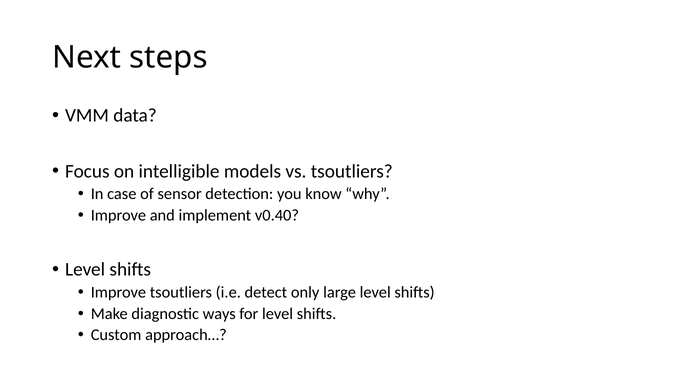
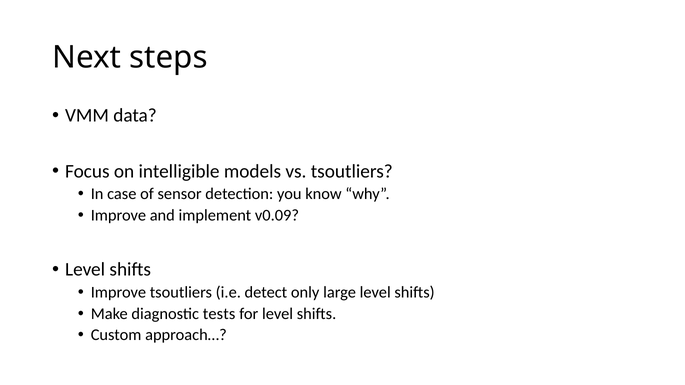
v0.40: v0.40 -> v0.09
ways: ways -> tests
